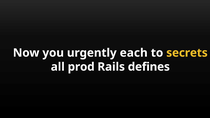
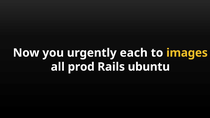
secrets: secrets -> images
defines: defines -> ubuntu
